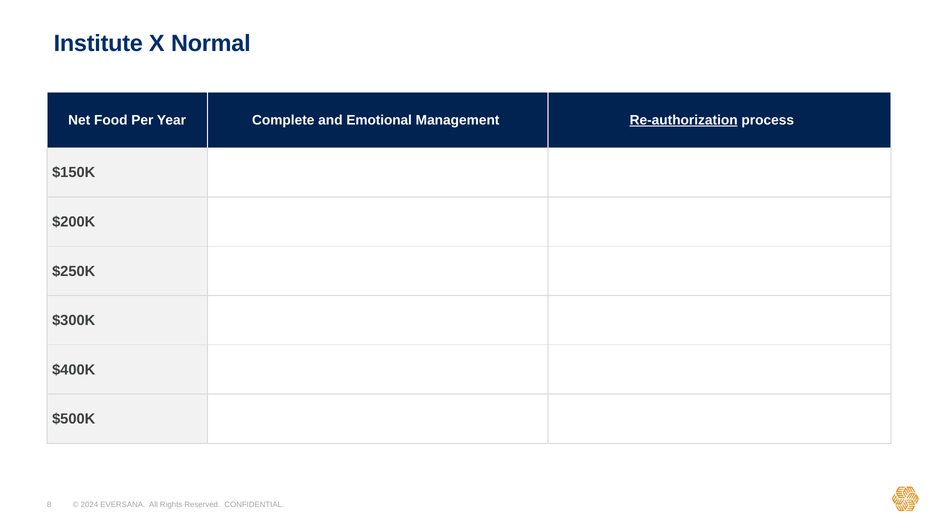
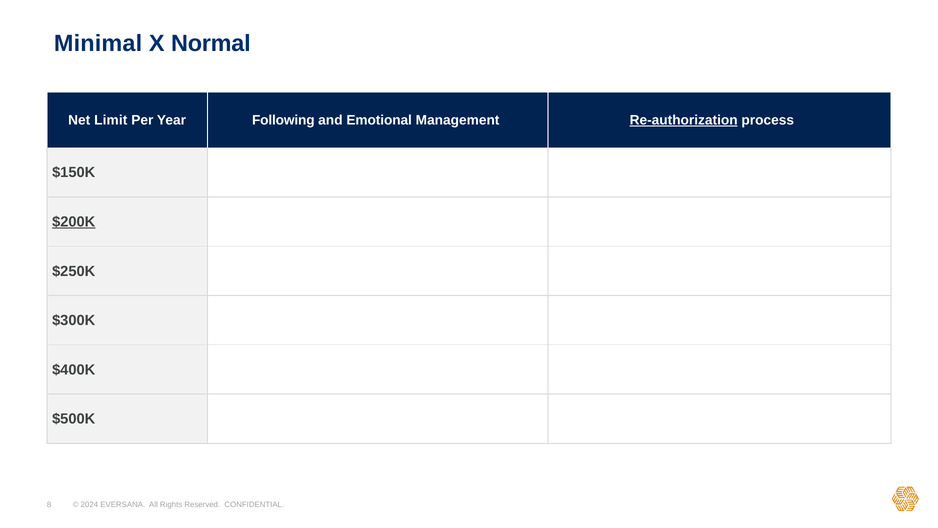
Institute: Institute -> Minimal
Food: Food -> Limit
Complete: Complete -> Following
$200K underline: none -> present
